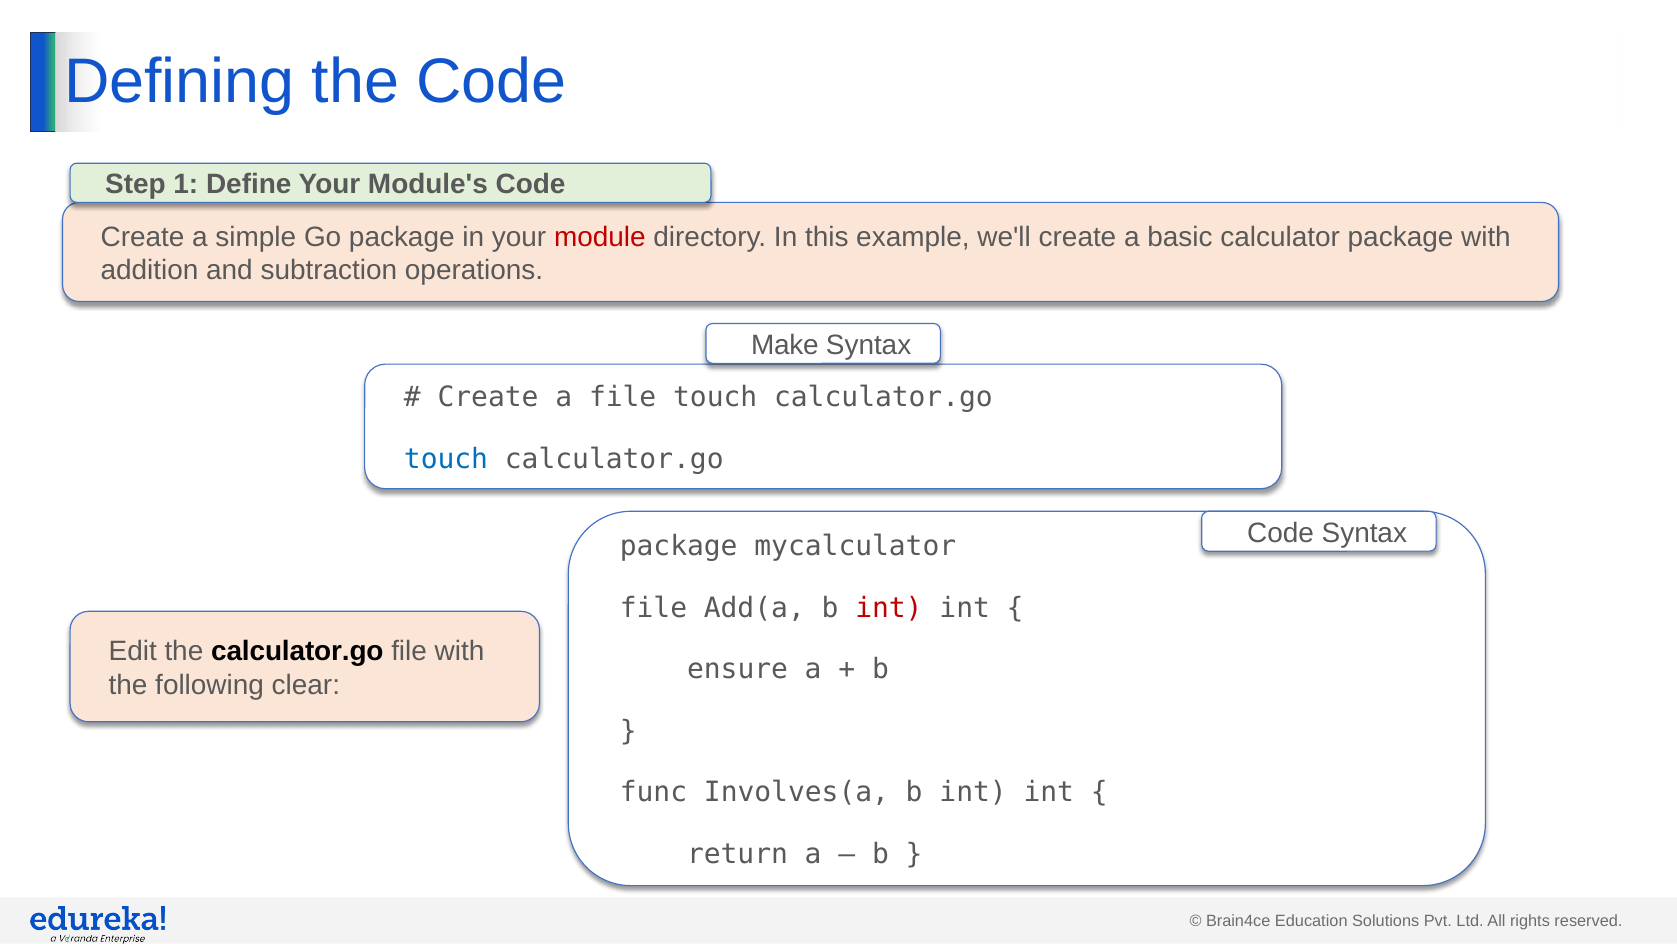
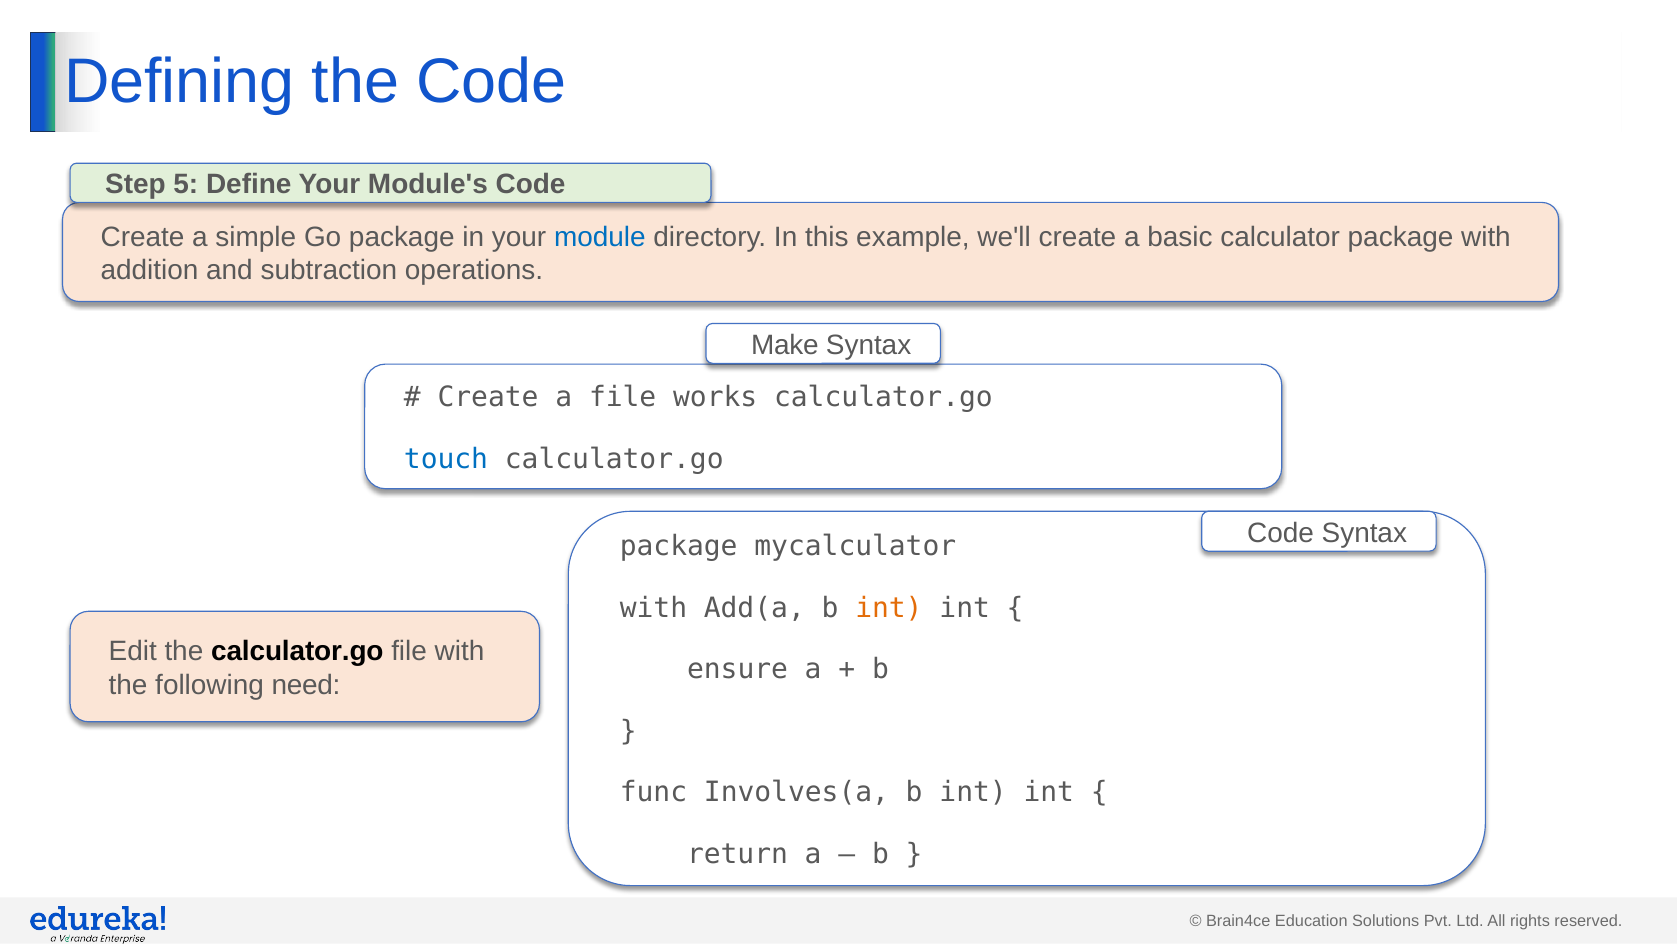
1: 1 -> 5
module colour: red -> blue
file touch: touch -> works
file at (653, 608): file -> with
int at (889, 608) colour: red -> orange
clear: clear -> need
